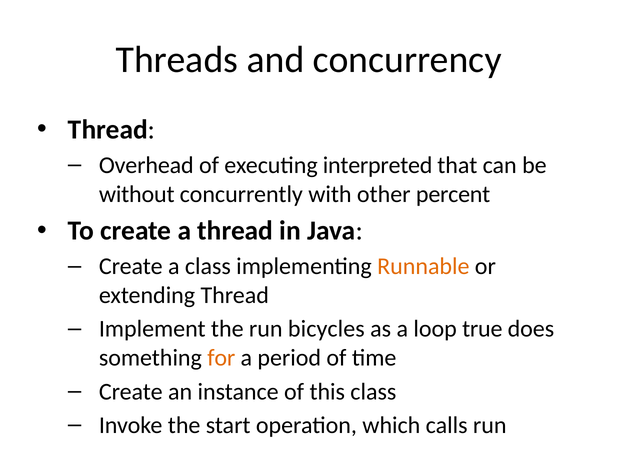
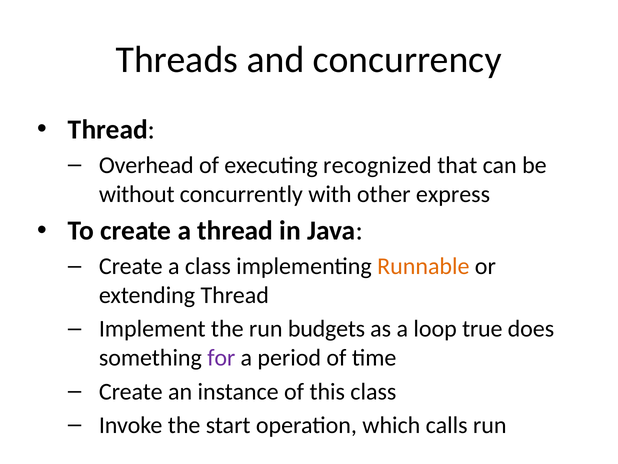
interpreted: interpreted -> recognized
percent: percent -> express
bicycles: bicycles -> budgets
for colour: orange -> purple
